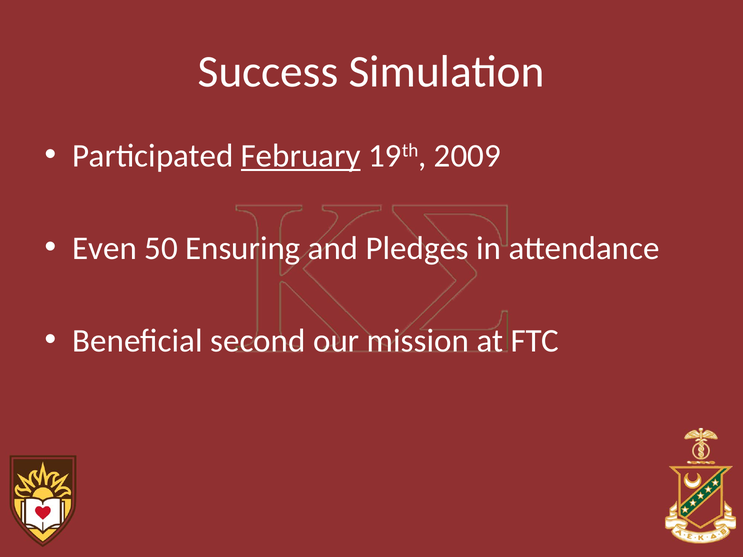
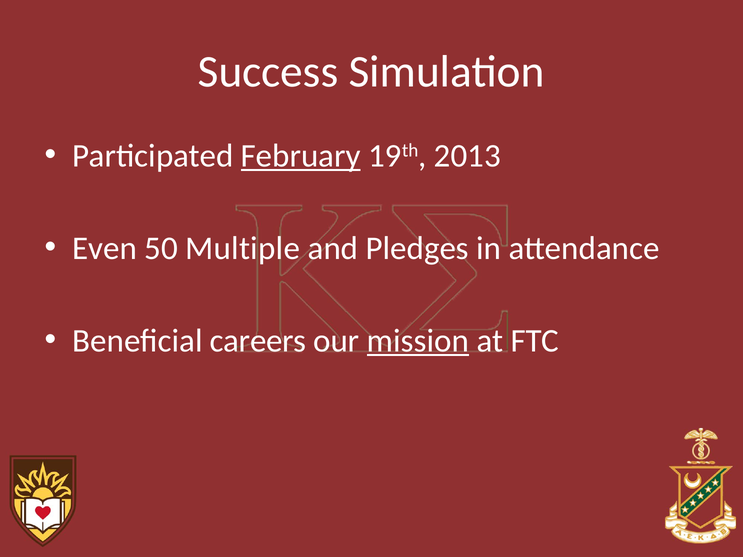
2009: 2009 -> 2013
Ensuring: Ensuring -> Multiple
second: second -> careers
mission underline: none -> present
